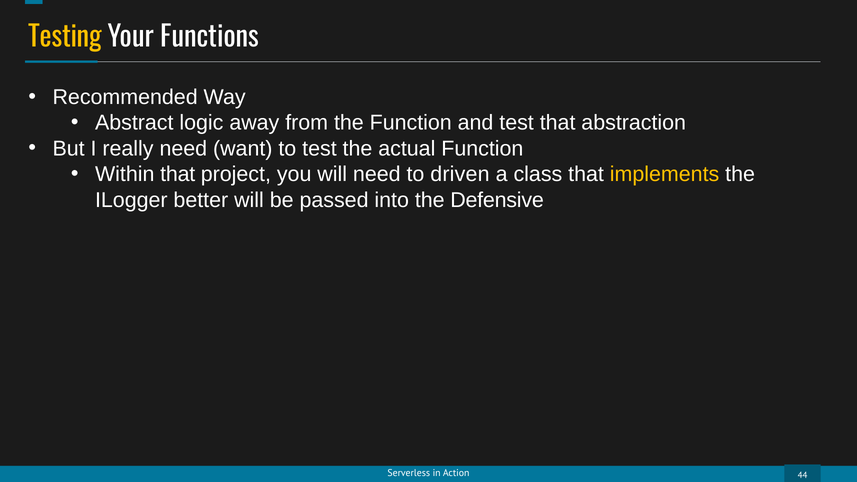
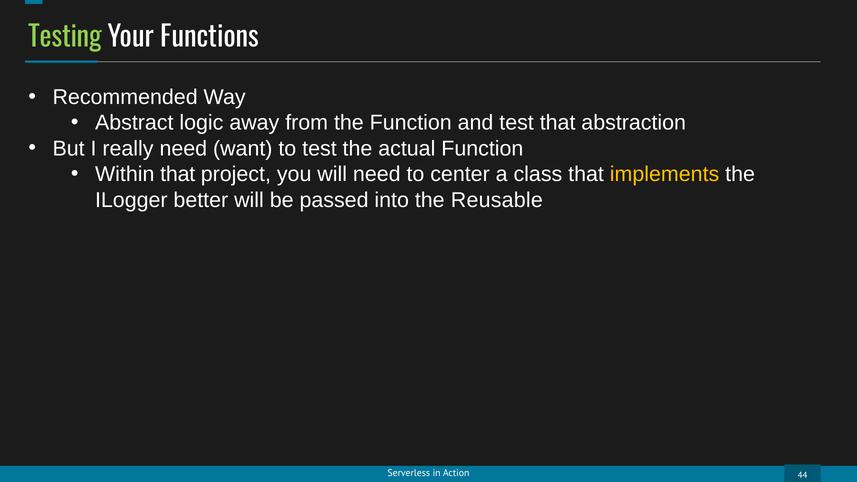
Testing colour: yellow -> light green
driven: driven -> center
Defensive: Defensive -> Reusable
